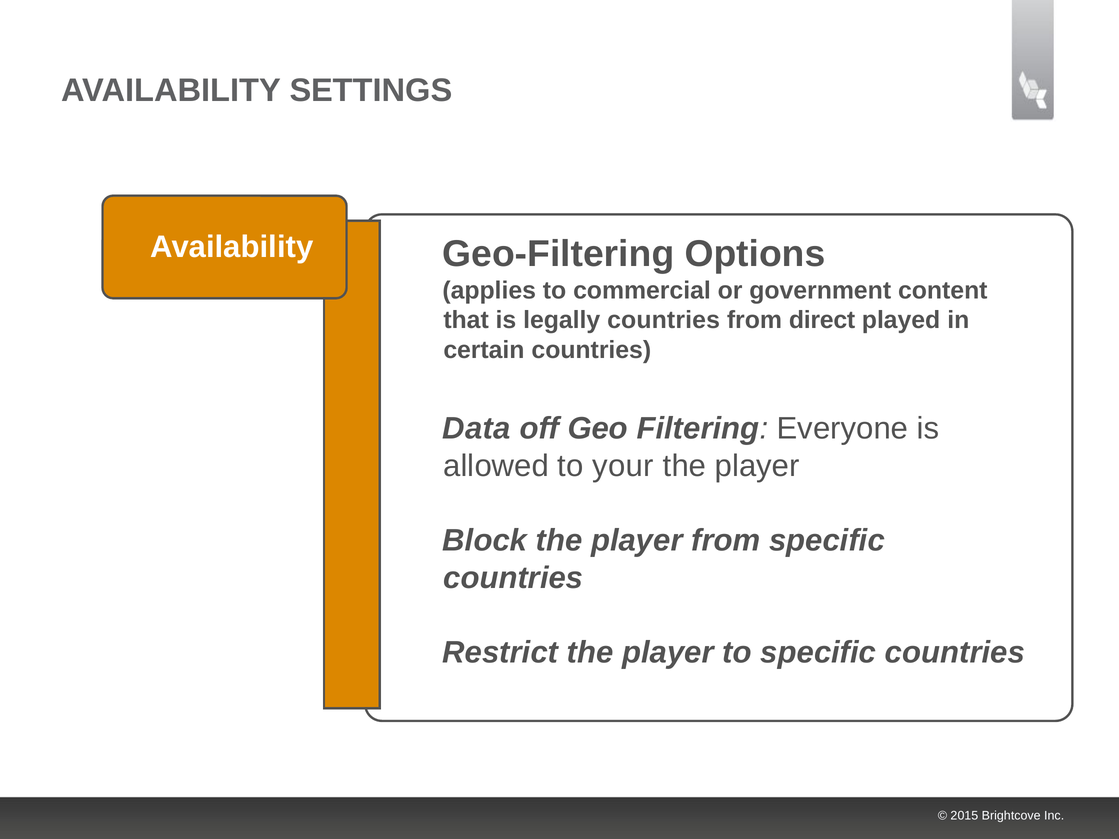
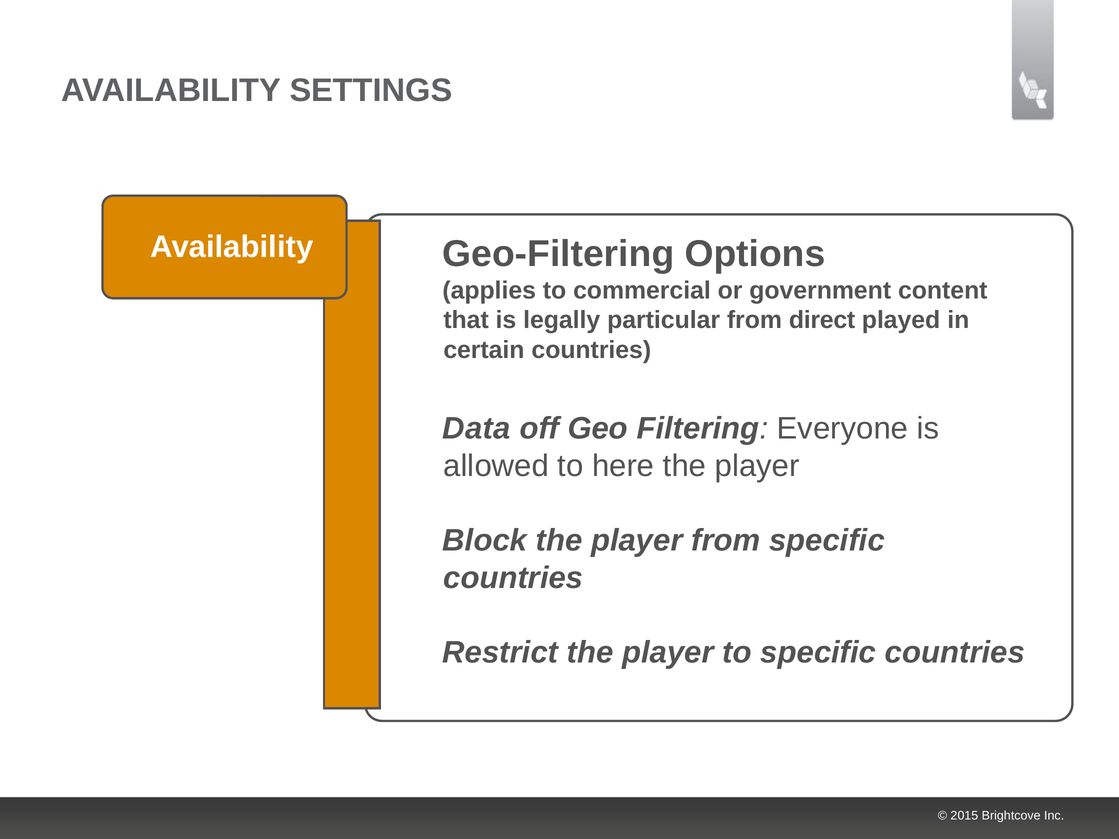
legally countries: countries -> particular
your: your -> here
